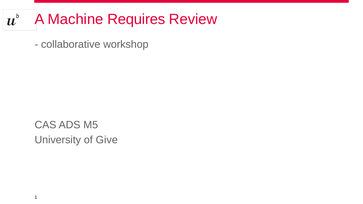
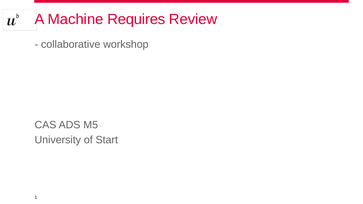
Give: Give -> Start
